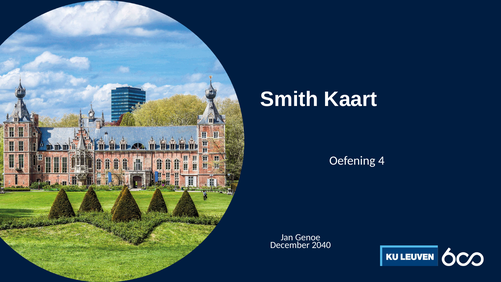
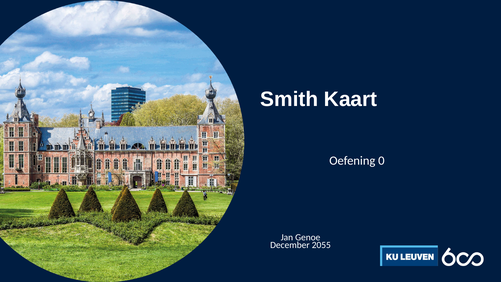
4: 4 -> 0
2040: 2040 -> 2055
